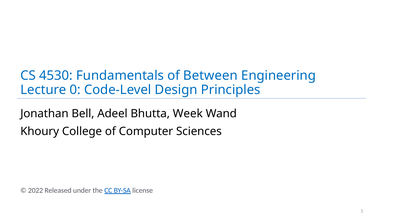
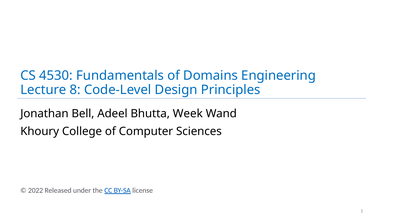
Between: Between -> Domains
0: 0 -> 8
